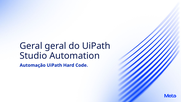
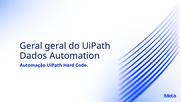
Studio: Studio -> Dados
